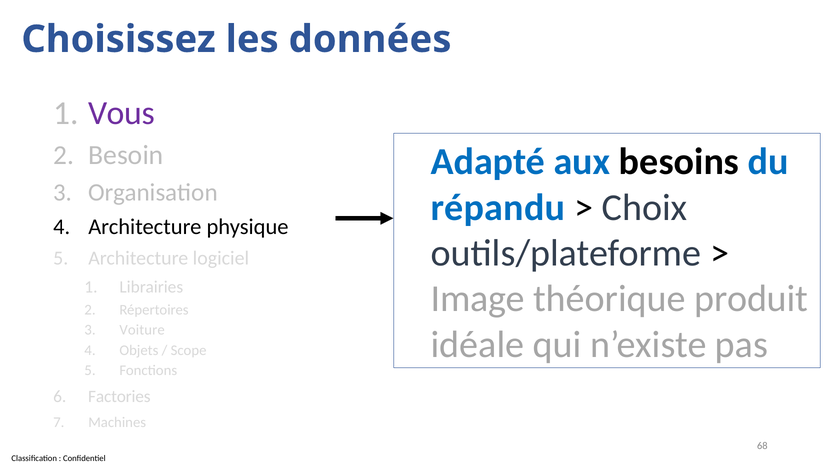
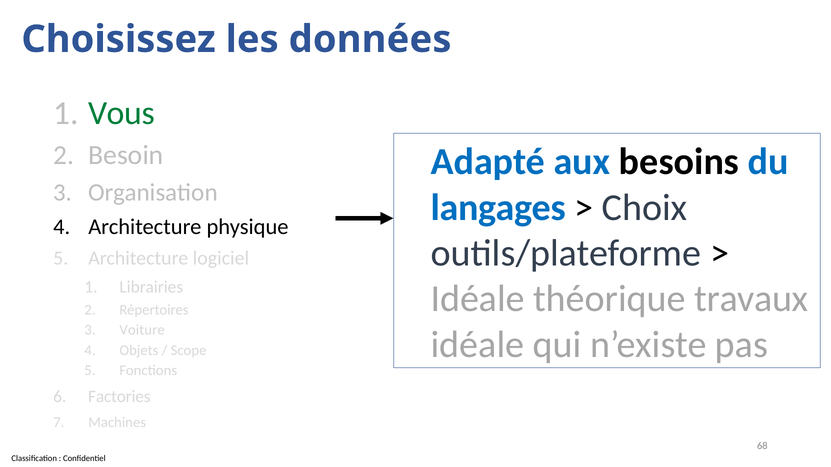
Vous colour: purple -> green
répandu: répandu -> langages
Image at (478, 299): Image -> Idéale
produit: produit -> travaux
